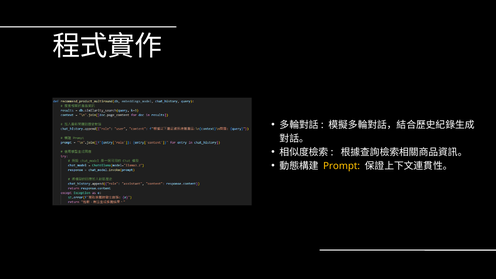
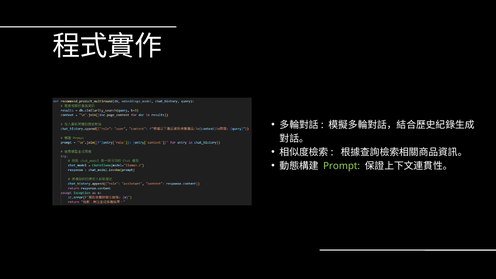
Prompt colour: yellow -> light green
